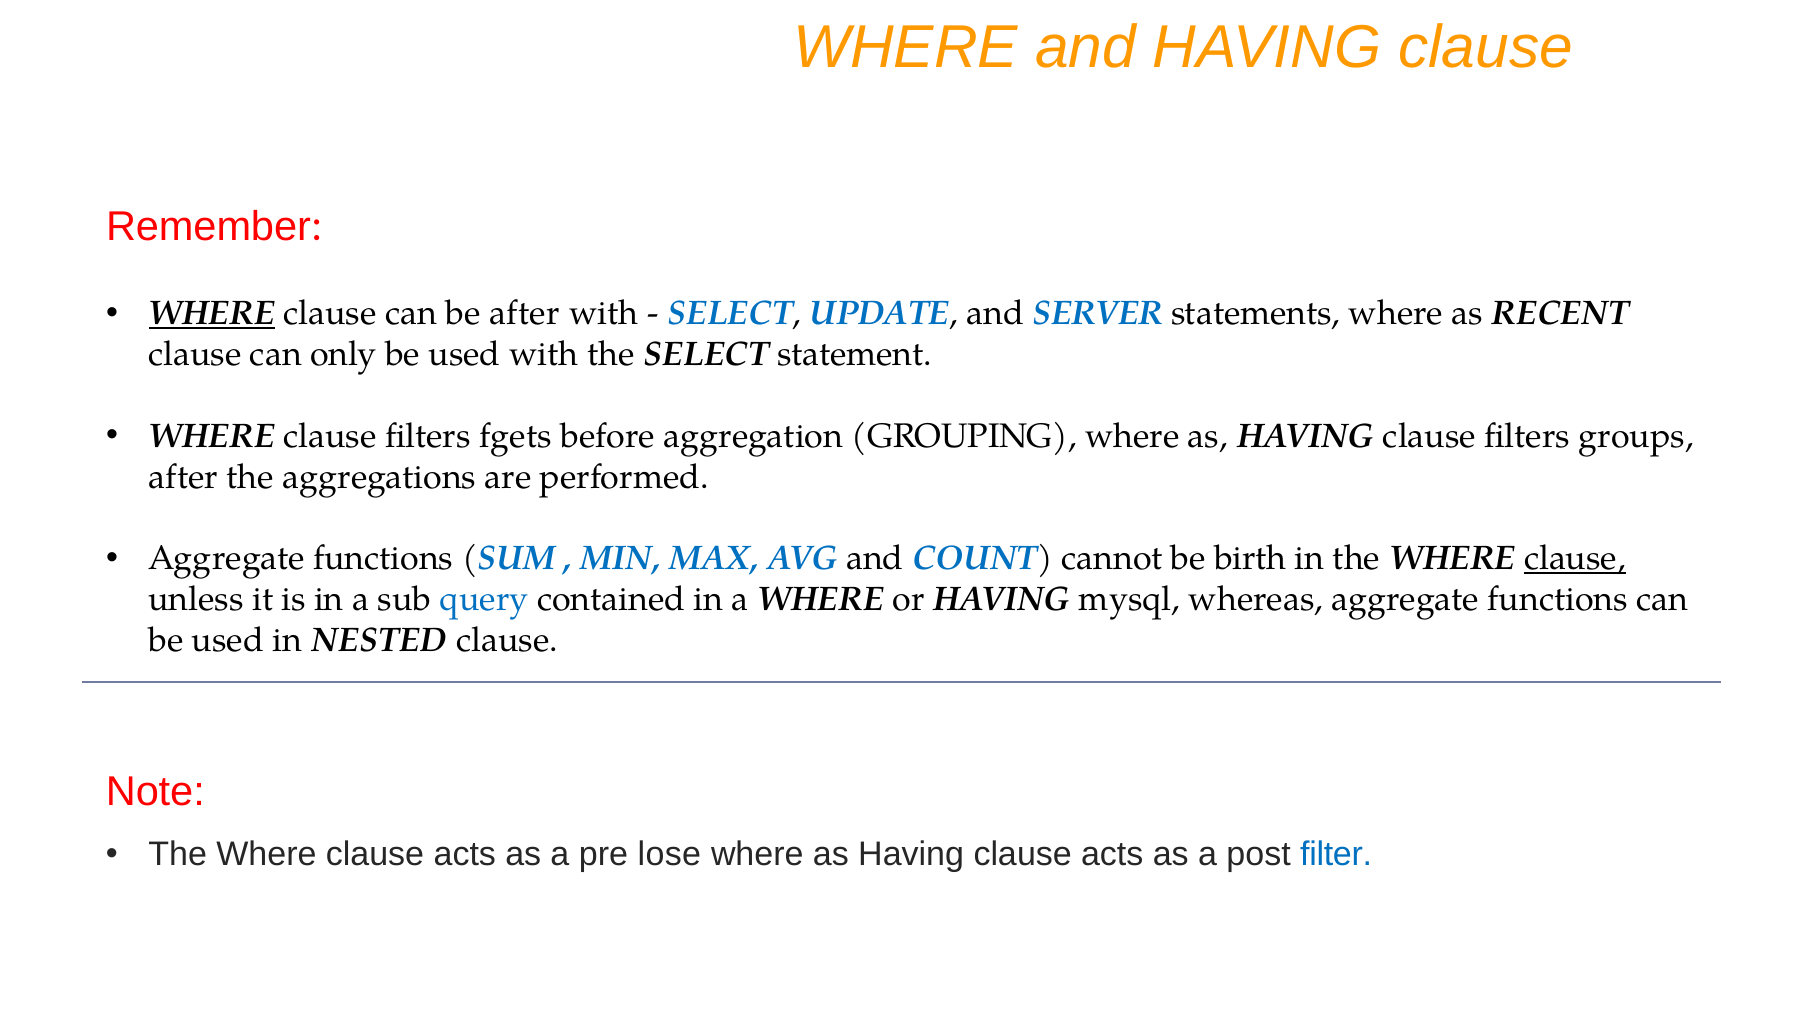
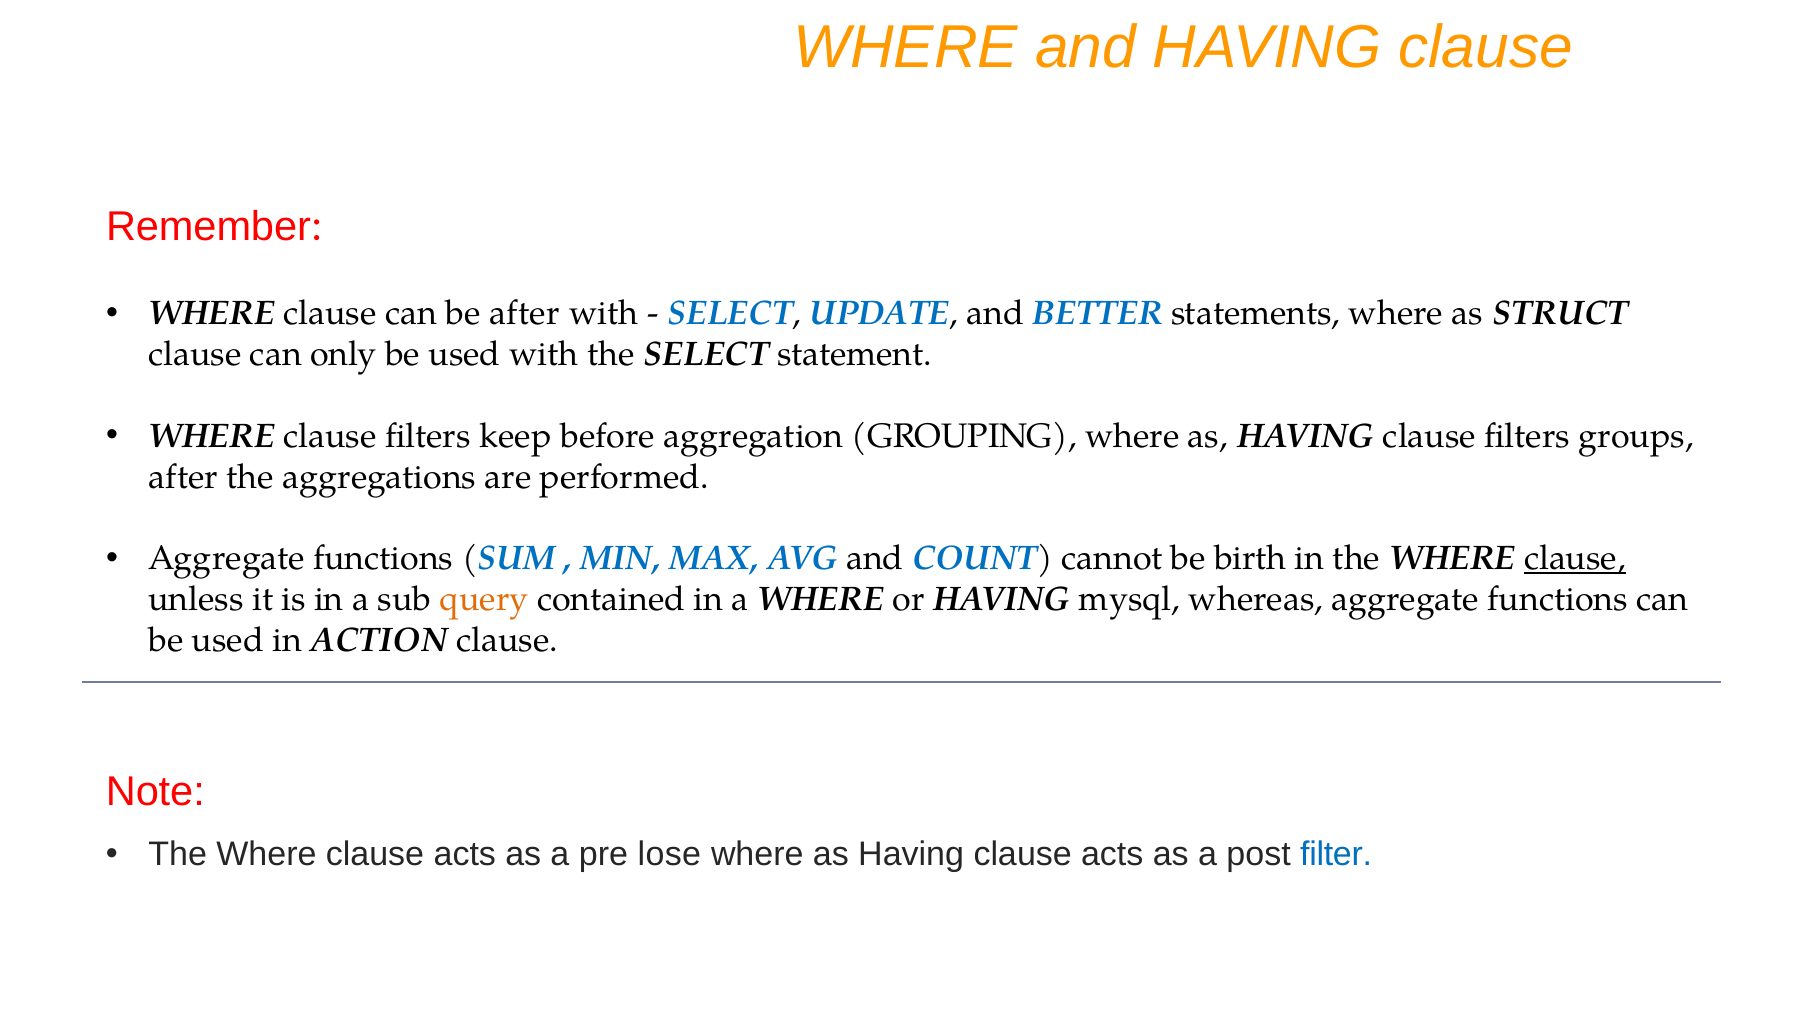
WHERE at (212, 313) underline: present -> none
SERVER: SERVER -> BETTER
RECENT: RECENT -> STRUCT
fgets: fgets -> keep
query colour: blue -> orange
NESTED: NESTED -> ACTION
